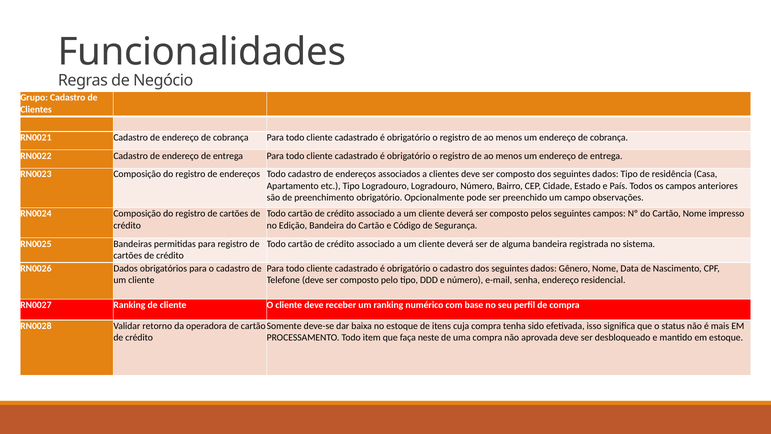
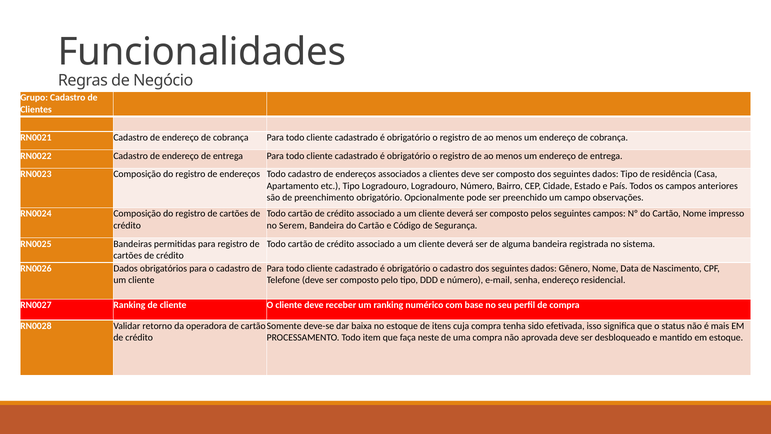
Edição: Edição -> Serem
